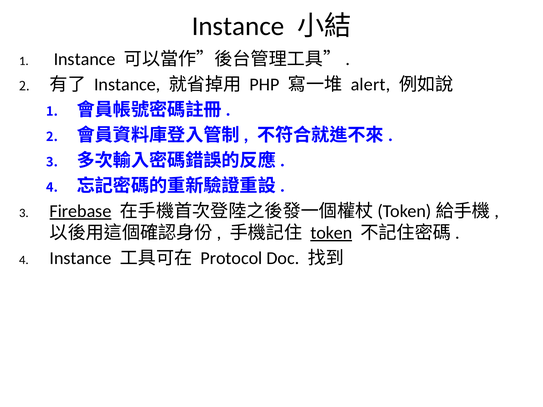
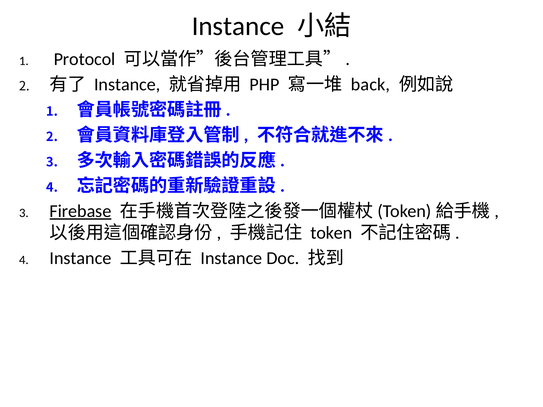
Instance at (85, 59): Instance -> Protocol
alert: alert -> back
token underline: present -> none
Protocol at (231, 258): Protocol -> Instance
